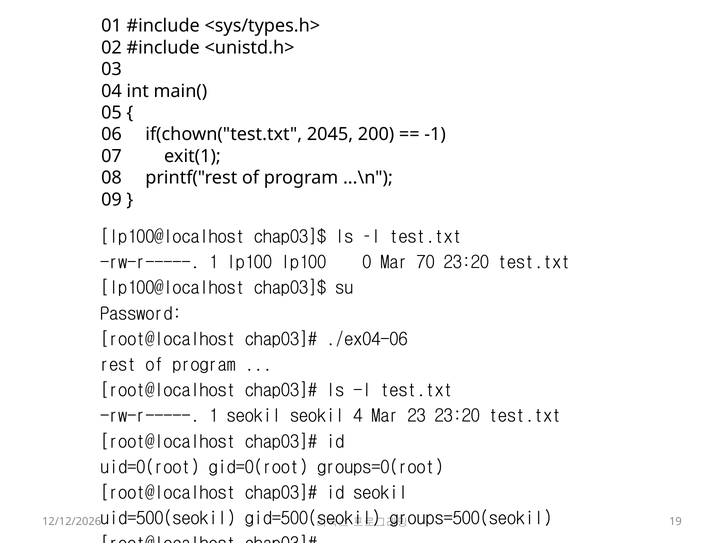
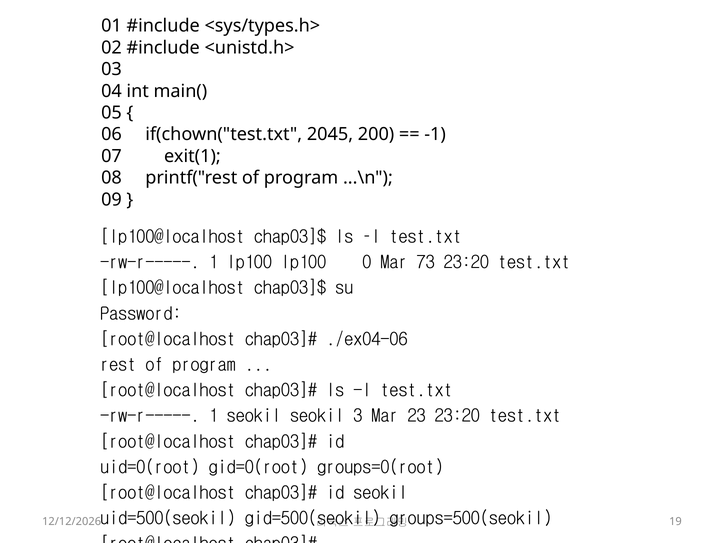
70: 70 -> 73
4: 4 -> 3
